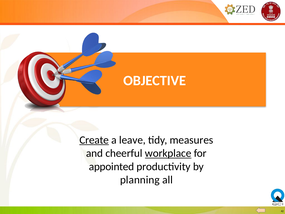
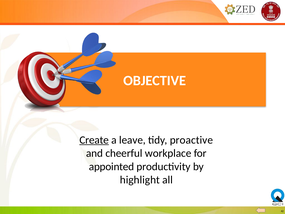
measures: measures -> proactive
workplace underline: present -> none
planning: planning -> highlight
